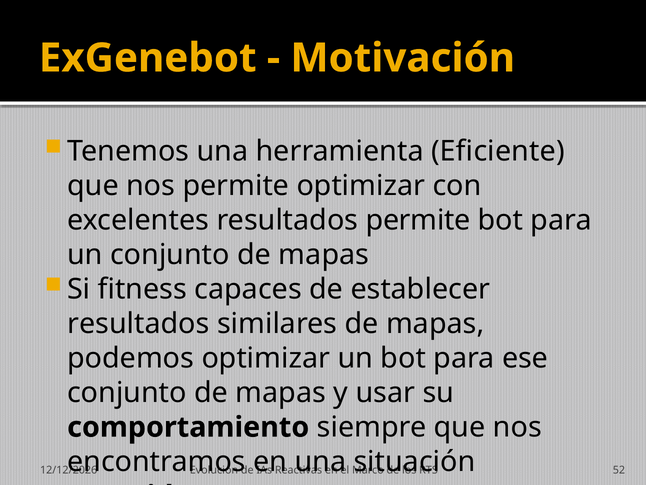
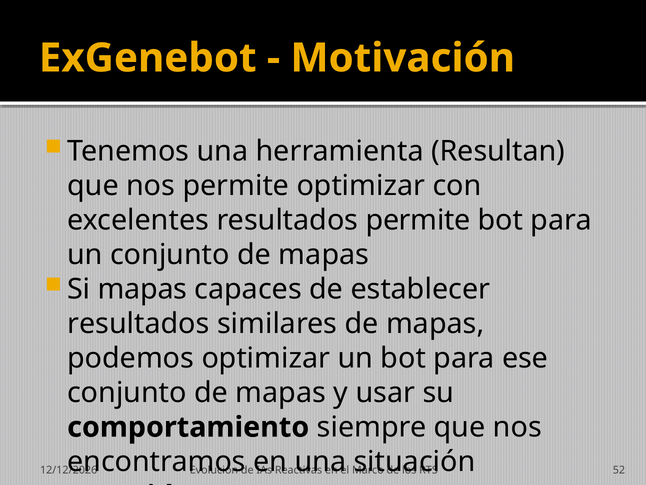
Eficiente: Eficiente -> Resultan
Si fitness: fitness -> mapas
